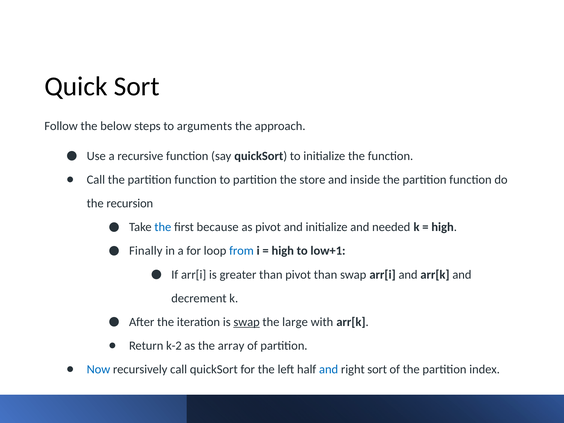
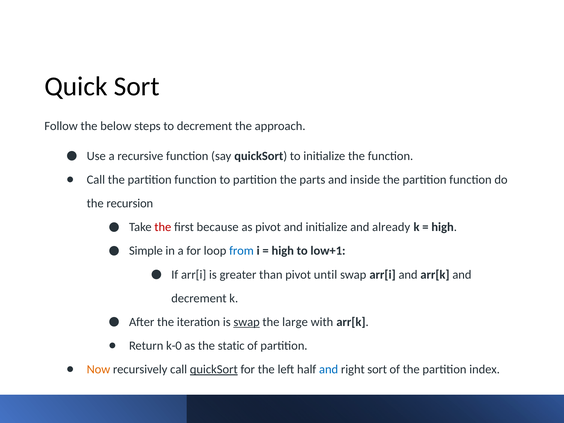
to arguments: arguments -> decrement
store: store -> parts
the at (163, 227) colour: blue -> red
needed: needed -> already
Finally: Finally -> Simple
pivot than: than -> until
k-2: k-2 -> k-0
array: array -> static
Now colour: blue -> orange
quickSort at (214, 369) underline: none -> present
